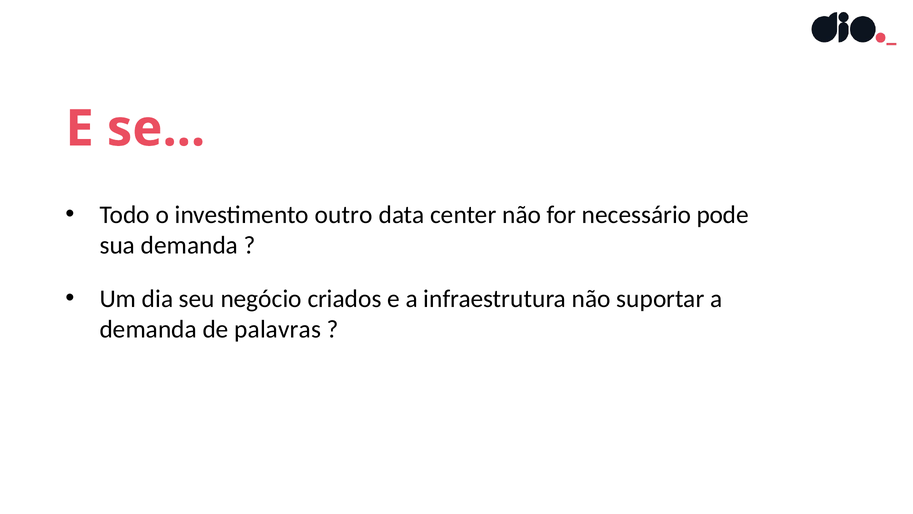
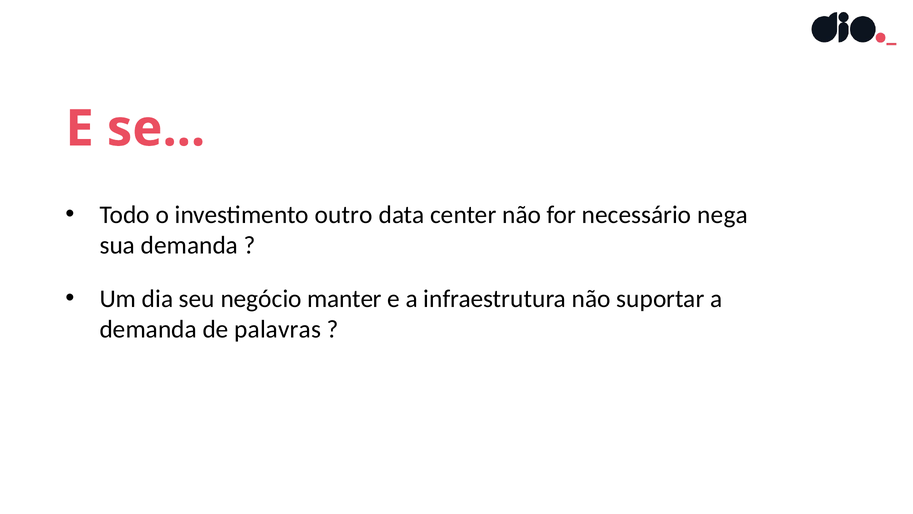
pode: pode -> nega
criados: criados -> manter
